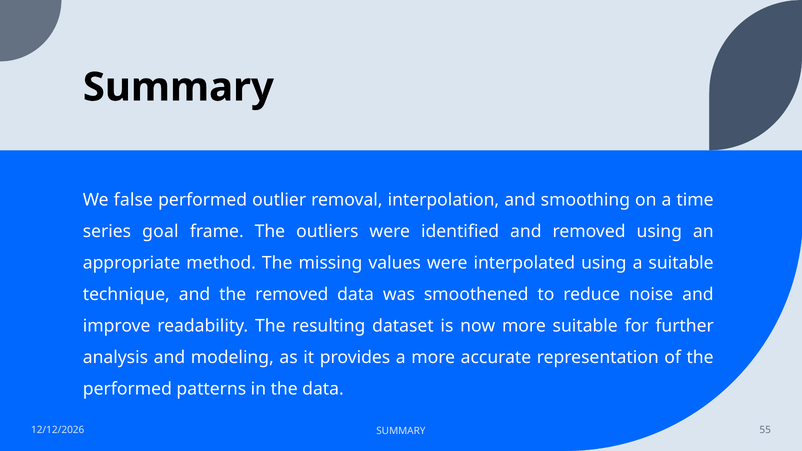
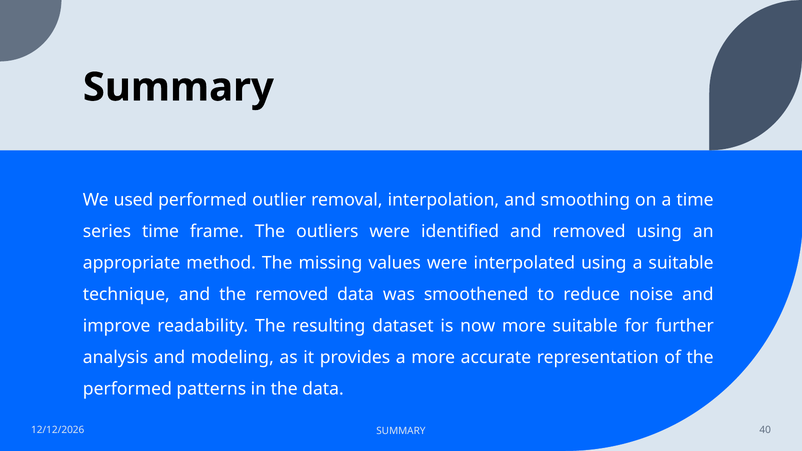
false: false -> used
series goal: goal -> time
55: 55 -> 40
